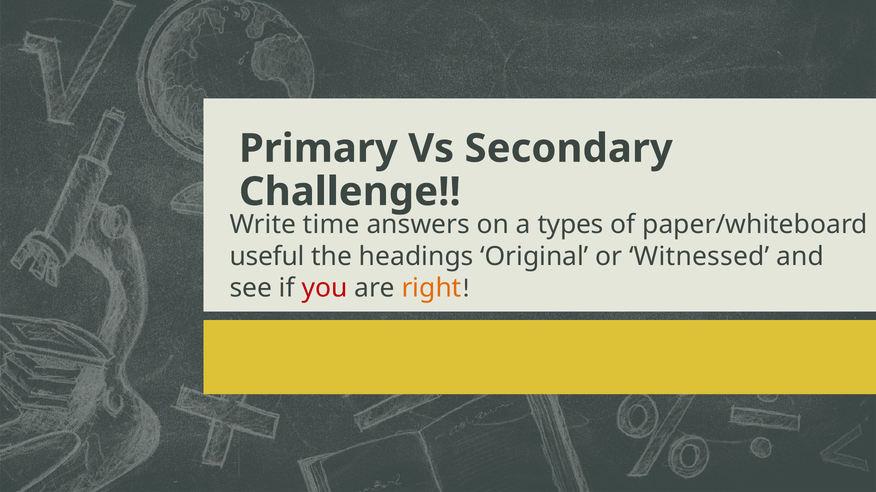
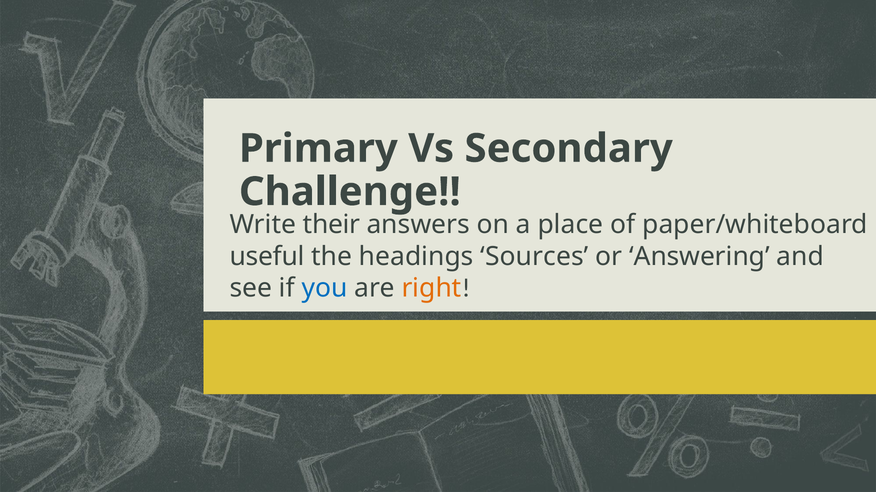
time: time -> their
types: types -> place
Original: Original -> Sources
Witnessed: Witnessed -> Answering
you colour: red -> blue
